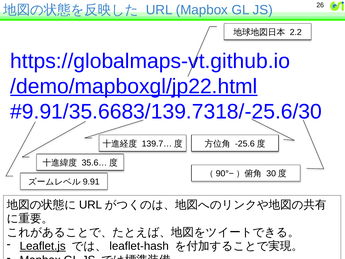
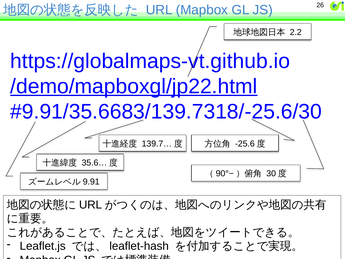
Leaflet.js underline: present -> none
